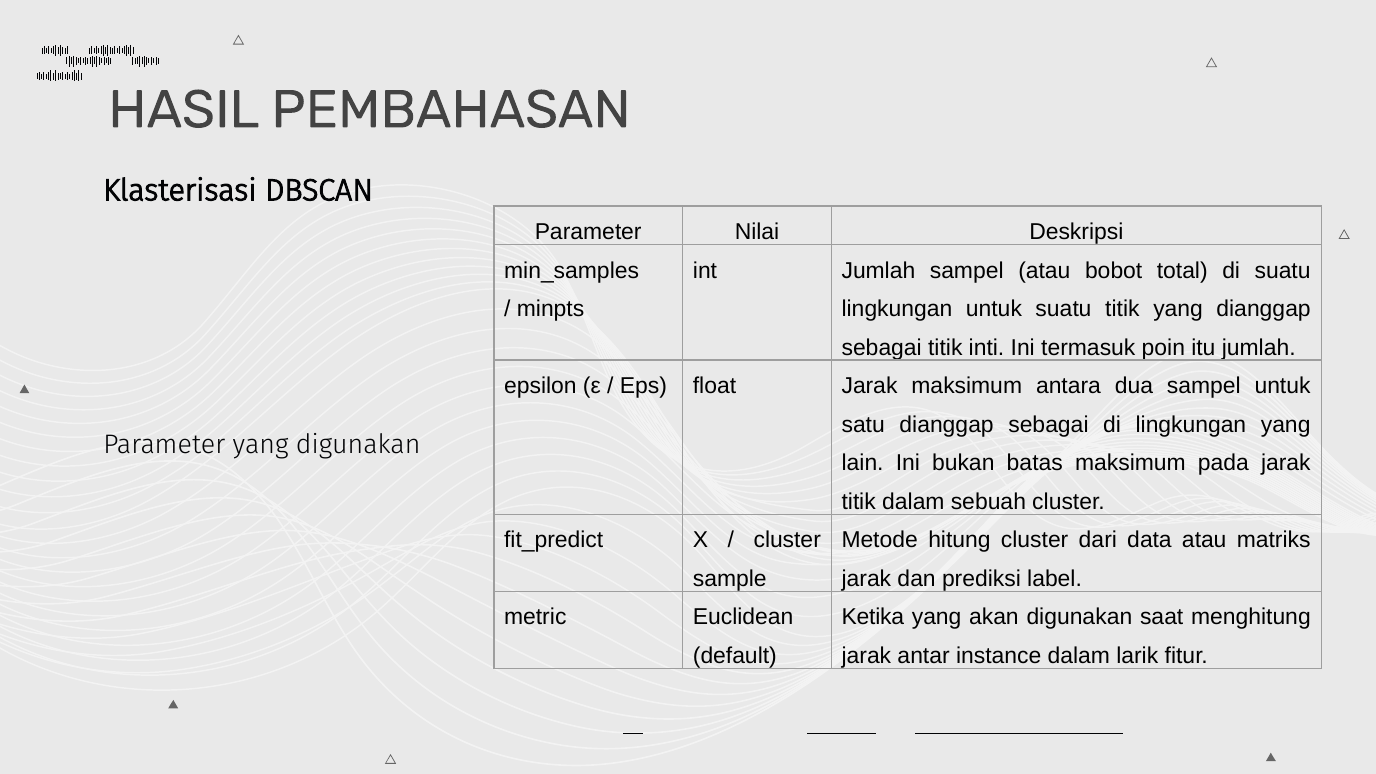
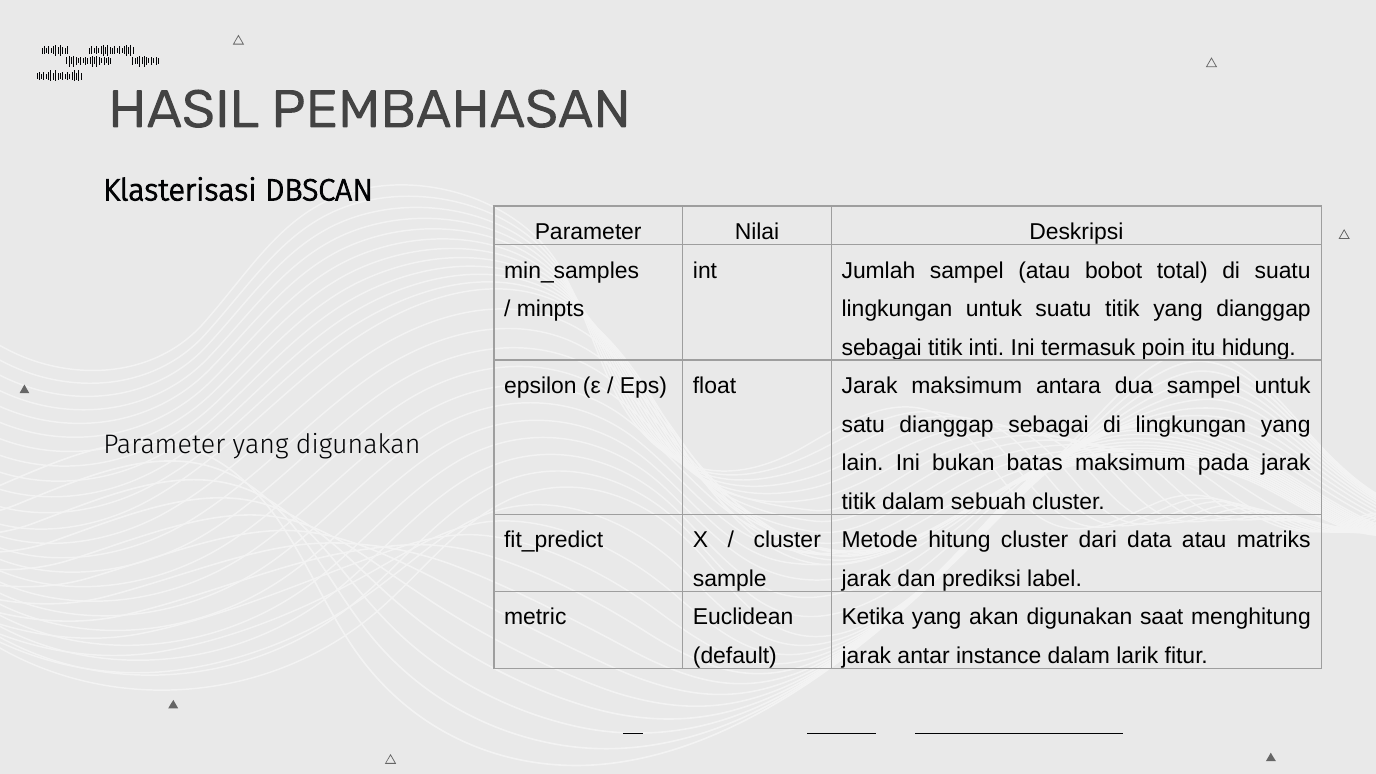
itu jumlah: jumlah -> hidung
